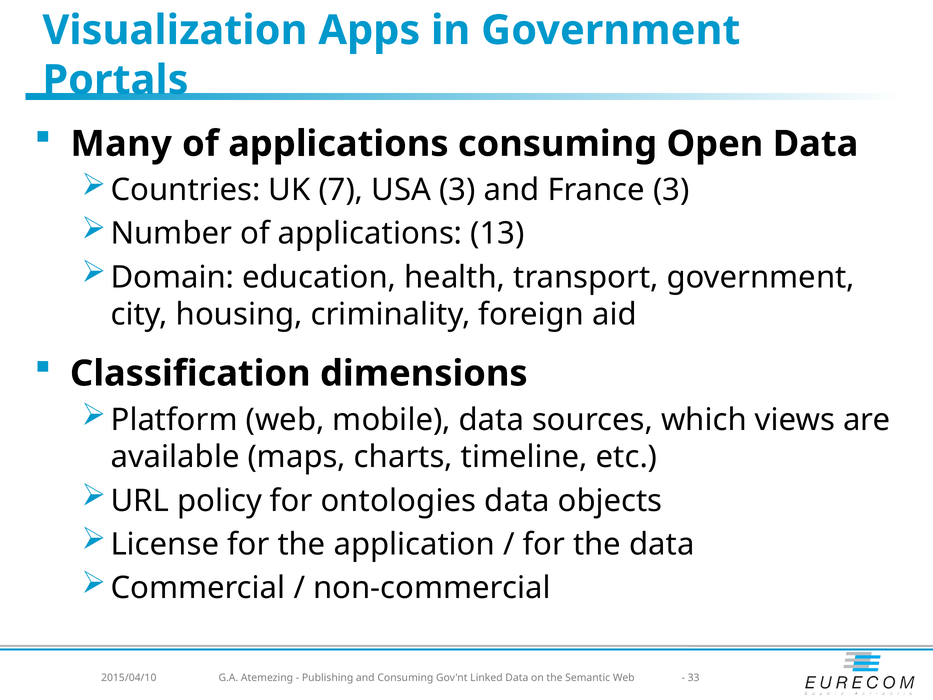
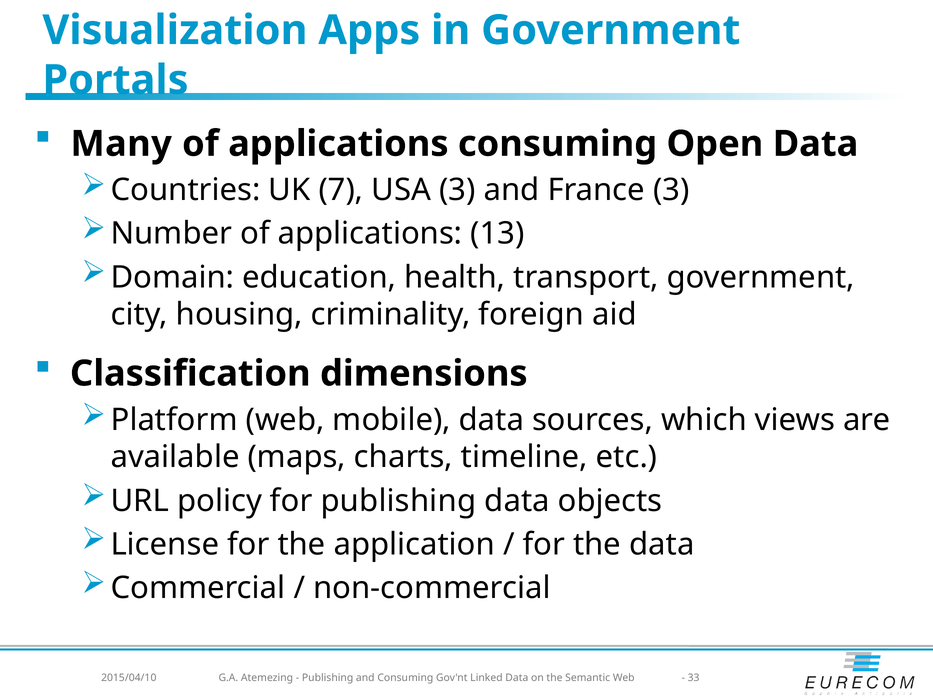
for ontologies: ontologies -> publishing
